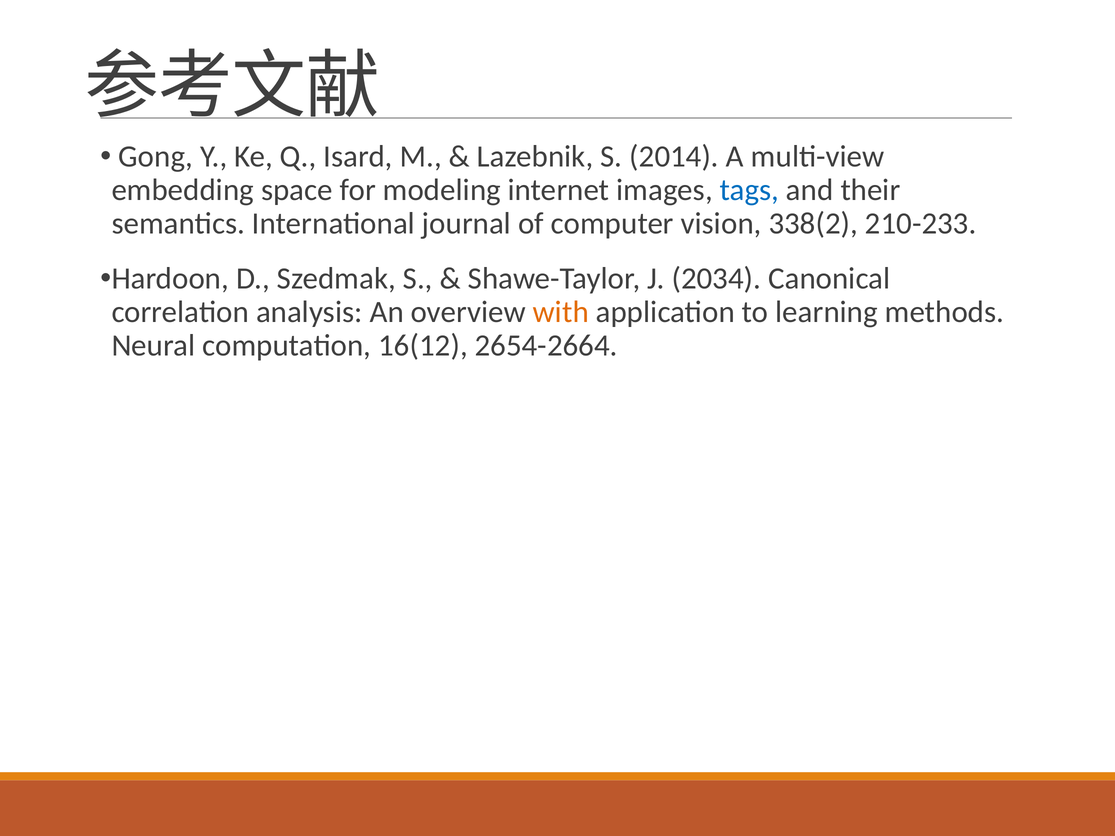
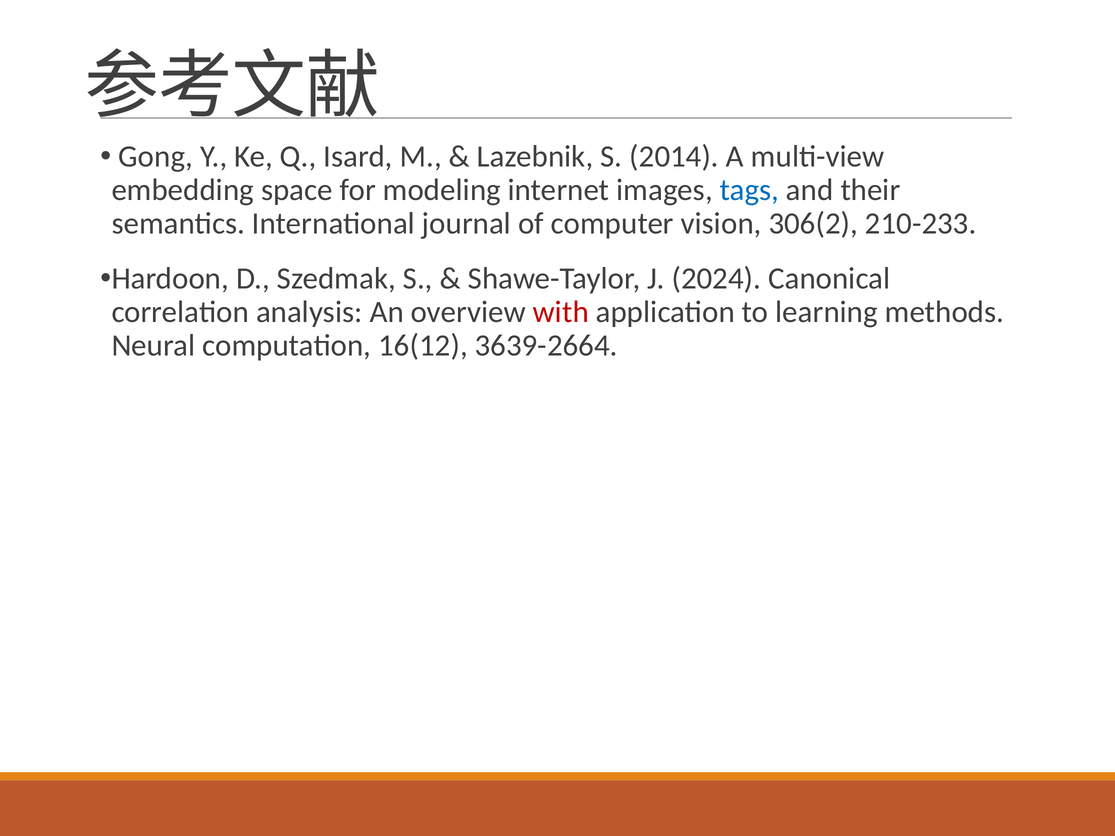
338(2: 338(2 -> 306(2
2034: 2034 -> 2024
with colour: orange -> red
2654-2664: 2654-2664 -> 3639-2664
